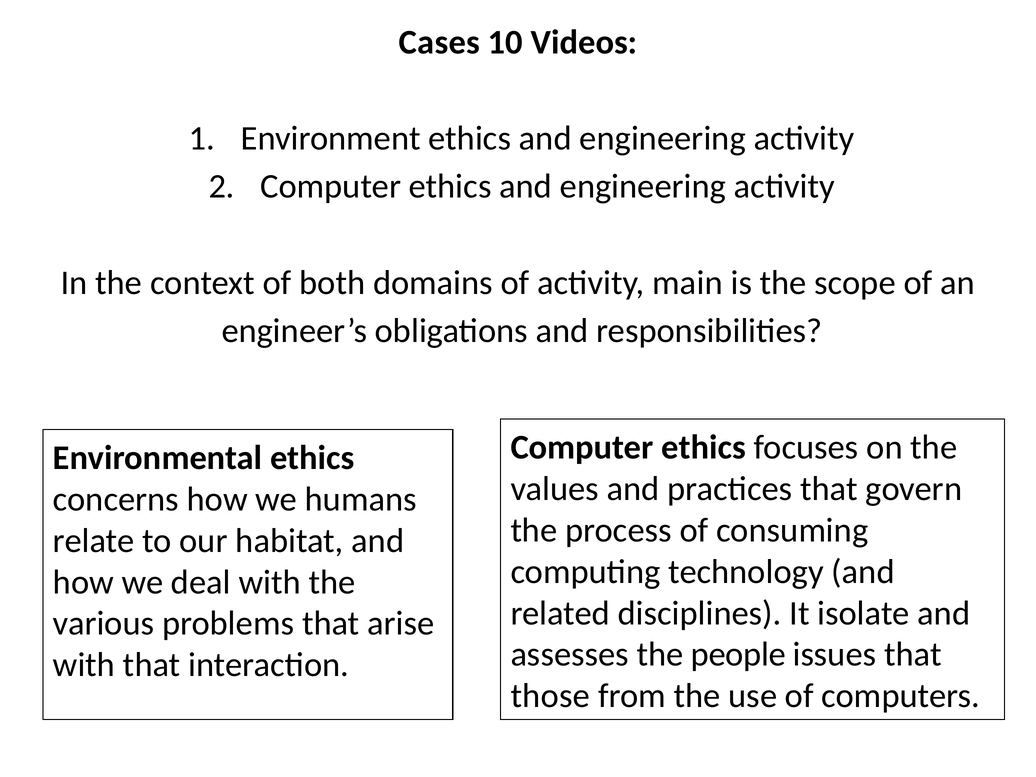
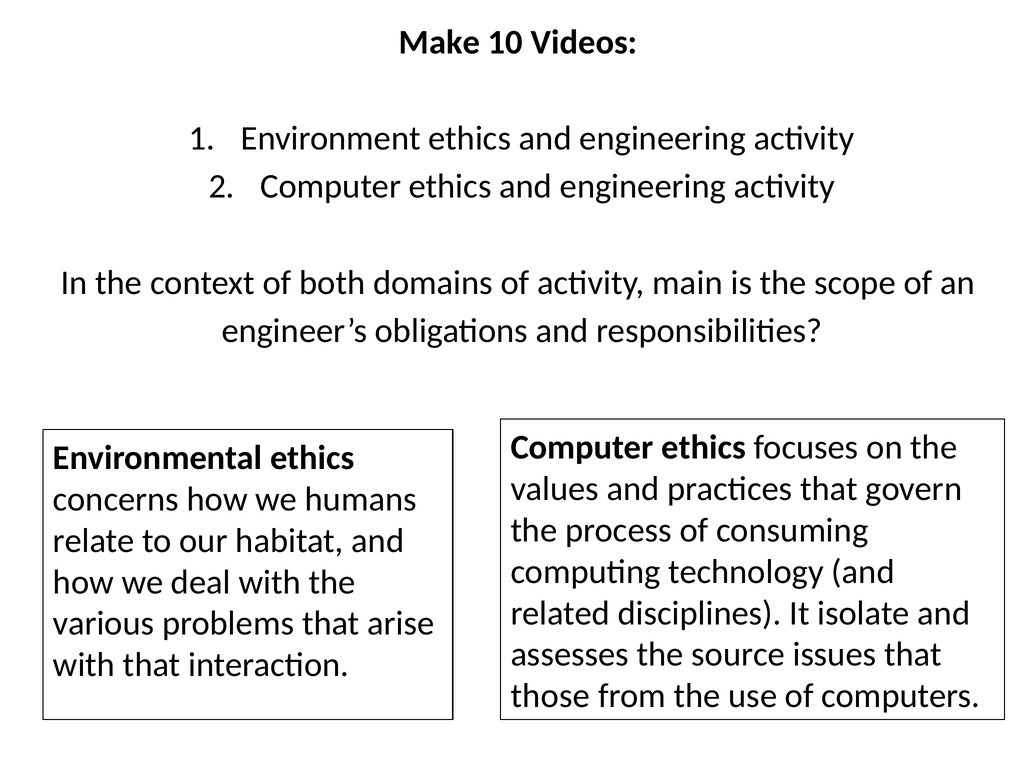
Cases: Cases -> Make
people: people -> source
